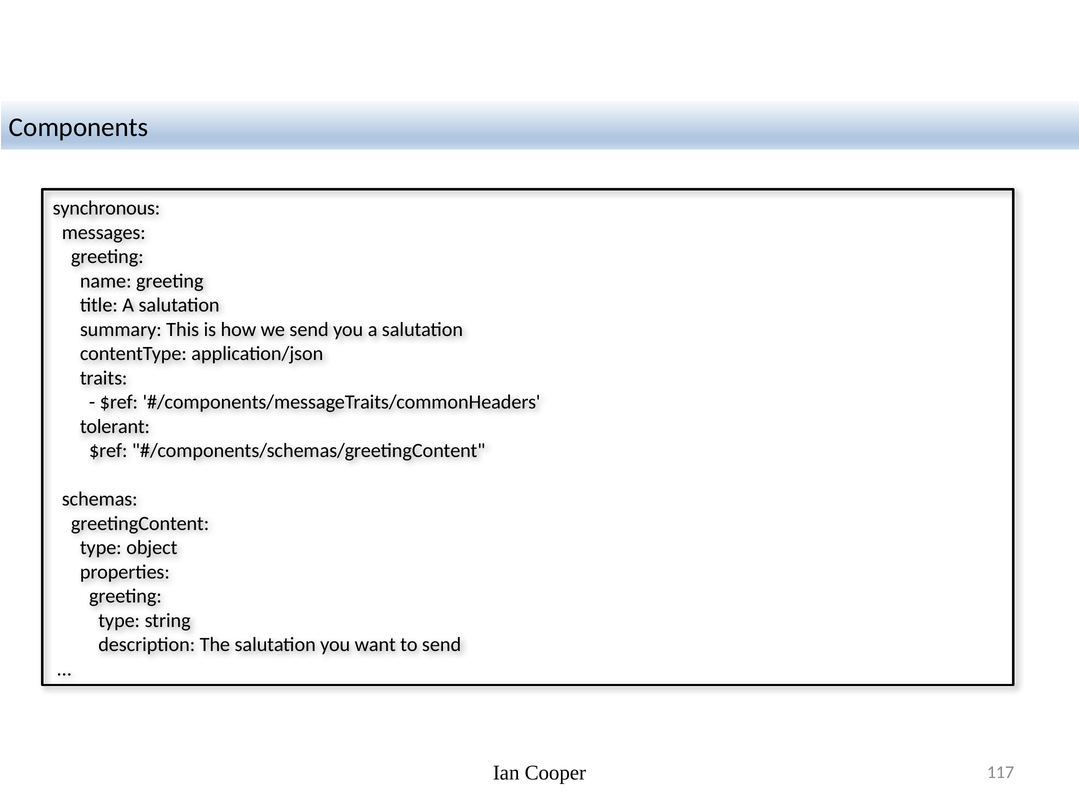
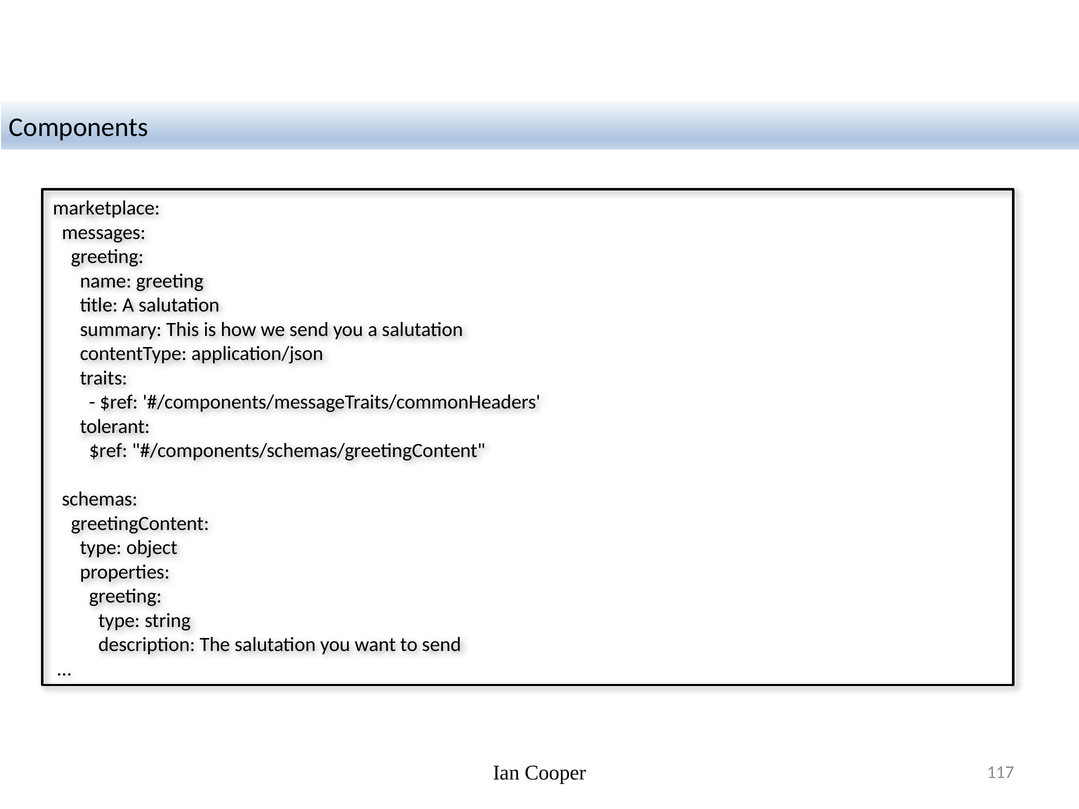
synchronous: synchronous -> marketplace
